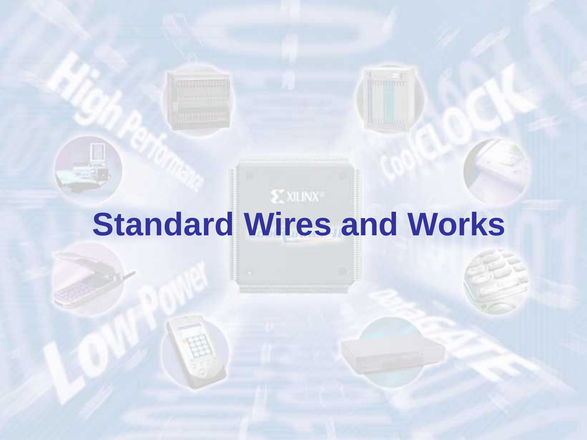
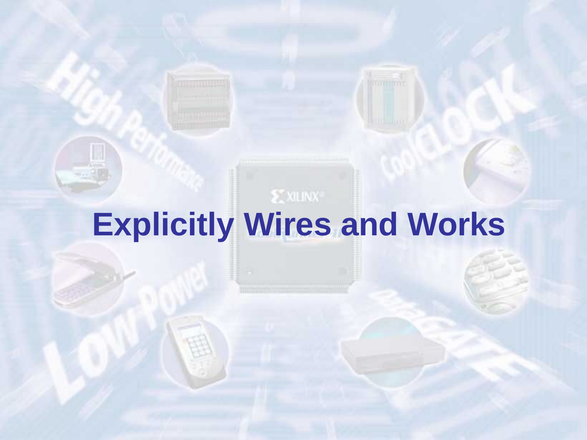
Standard: Standard -> Explicitly
